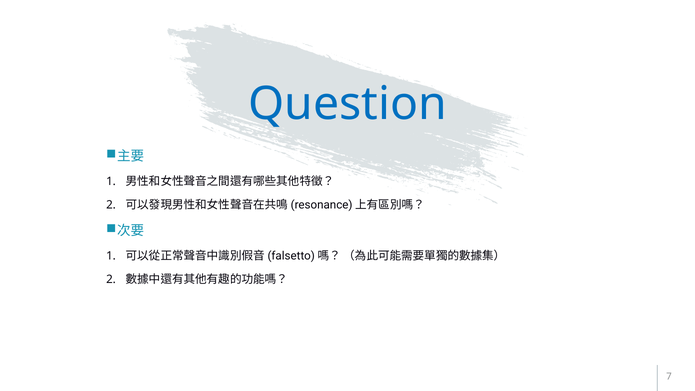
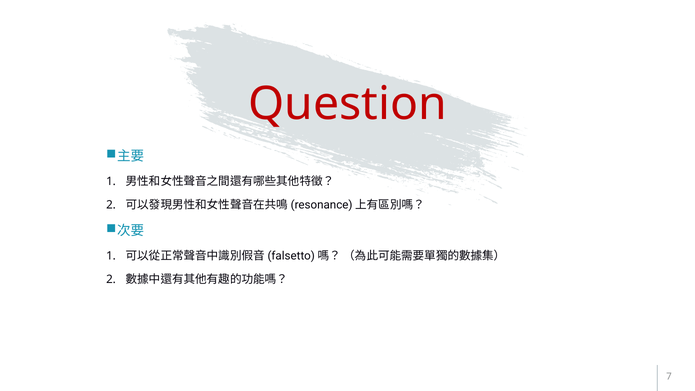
Question colour: blue -> red
